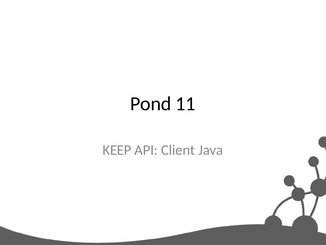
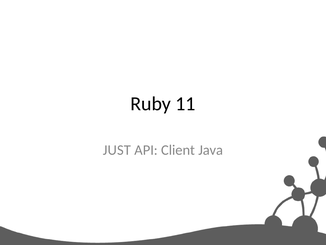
Pond: Pond -> Ruby
KEEP: KEEP -> JUST
